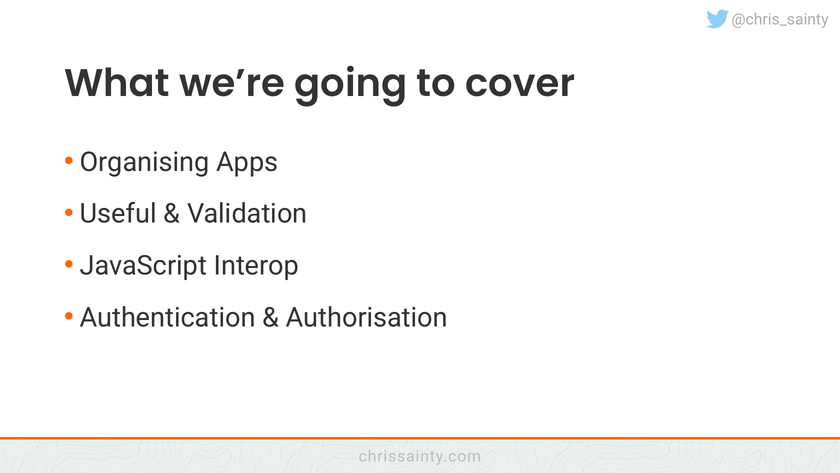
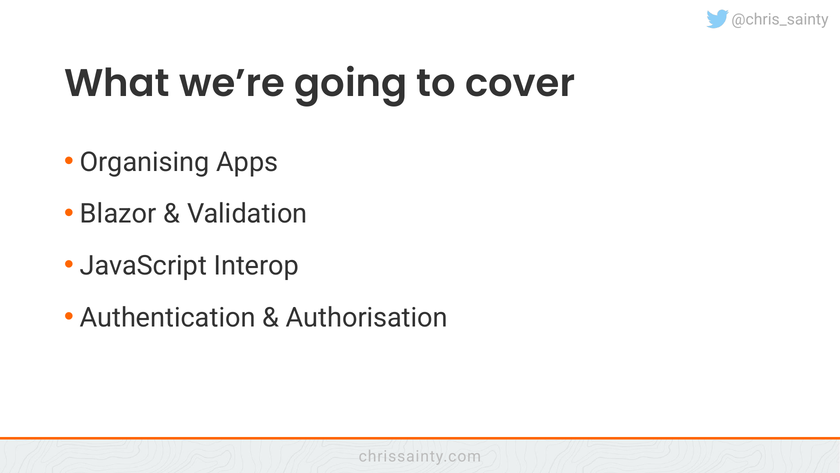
Useful: Useful -> Blazor
